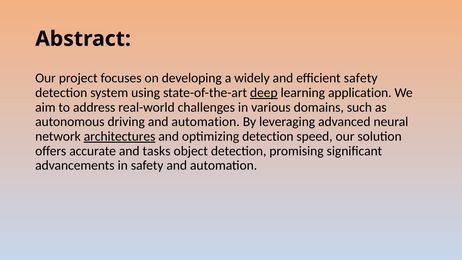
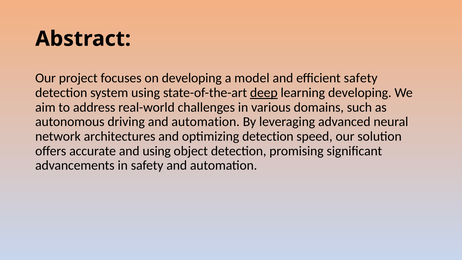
widely: widely -> model
learning application: application -> developing
architectures underline: present -> none
and tasks: tasks -> using
